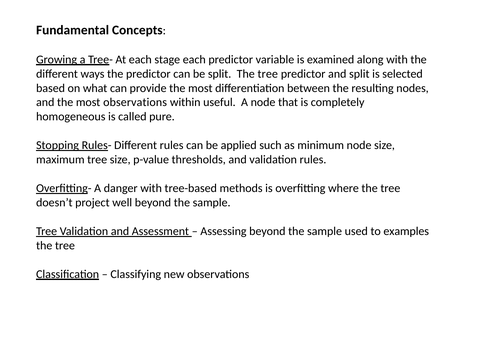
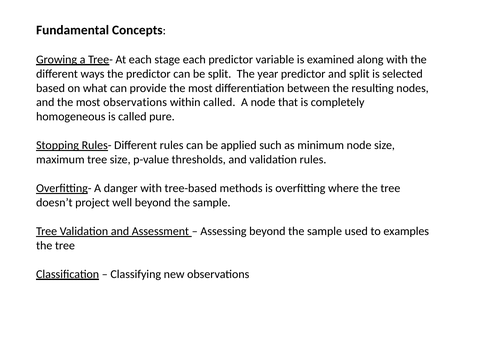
split The tree: tree -> year
within useful: useful -> called
